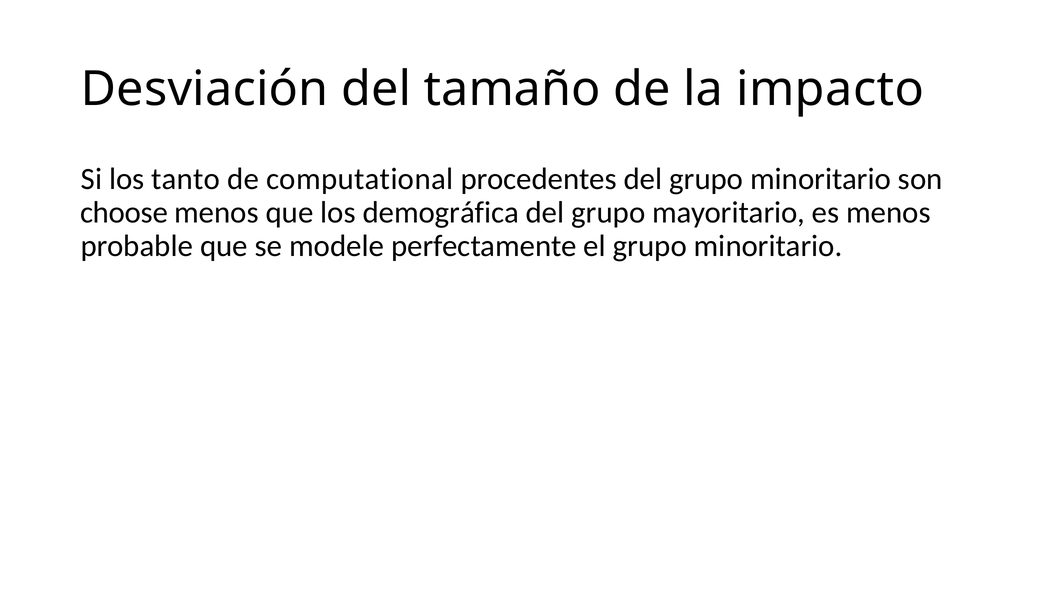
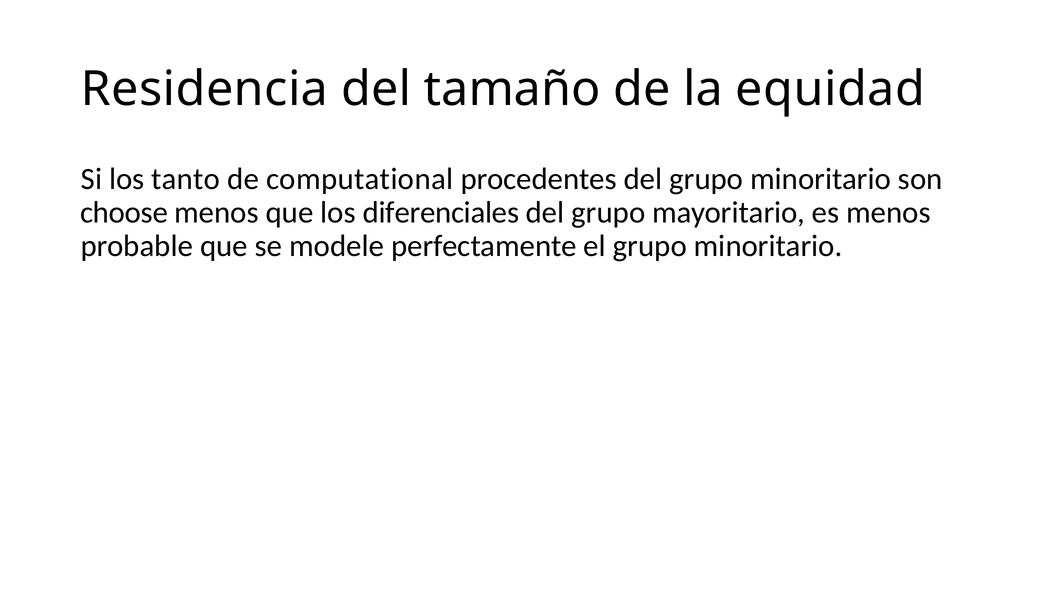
Desviación: Desviación -> Residencia
impacto: impacto -> equidad
demográfica: demográfica -> diferenciales
